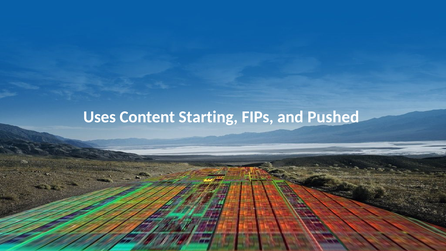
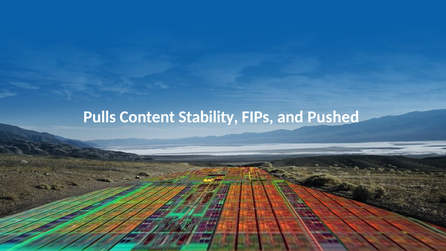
Uses: Uses -> Pulls
Starting: Starting -> Stability
